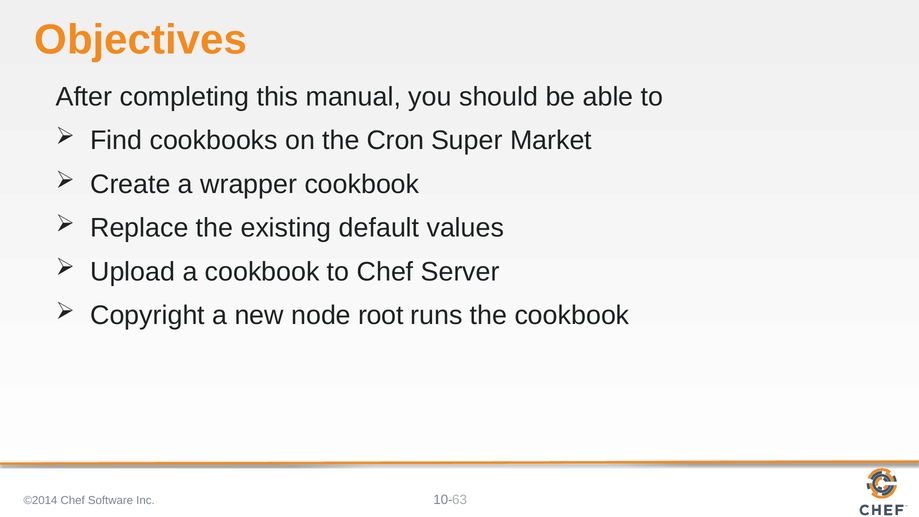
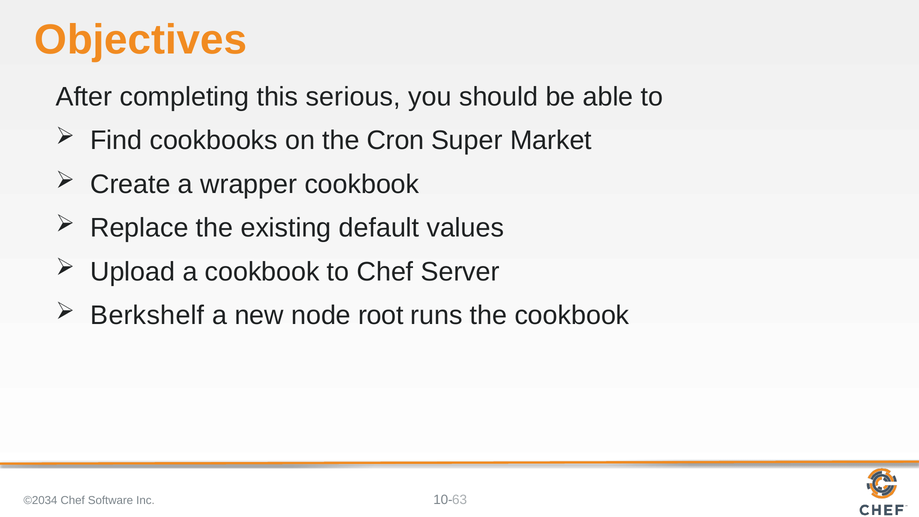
manual: manual -> serious
Copyright: Copyright -> Berkshelf
©2014: ©2014 -> ©2034
